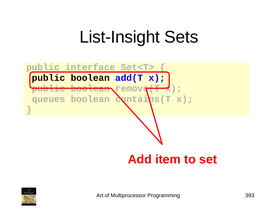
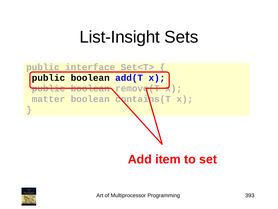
queues: queues -> matter
